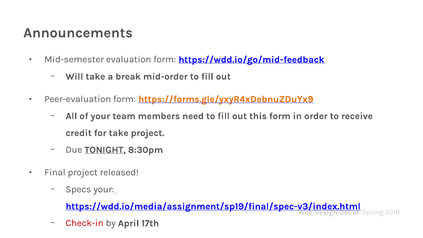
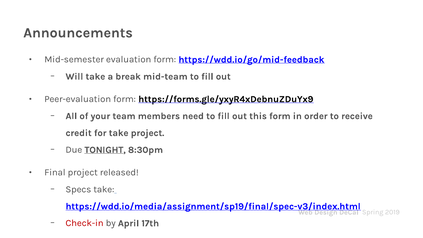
mid-order: mid-order -> mid-team
https://forms.gle/yxyR4xDebnuZDuYx9 colour: orange -> black
Specs your: your -> take
